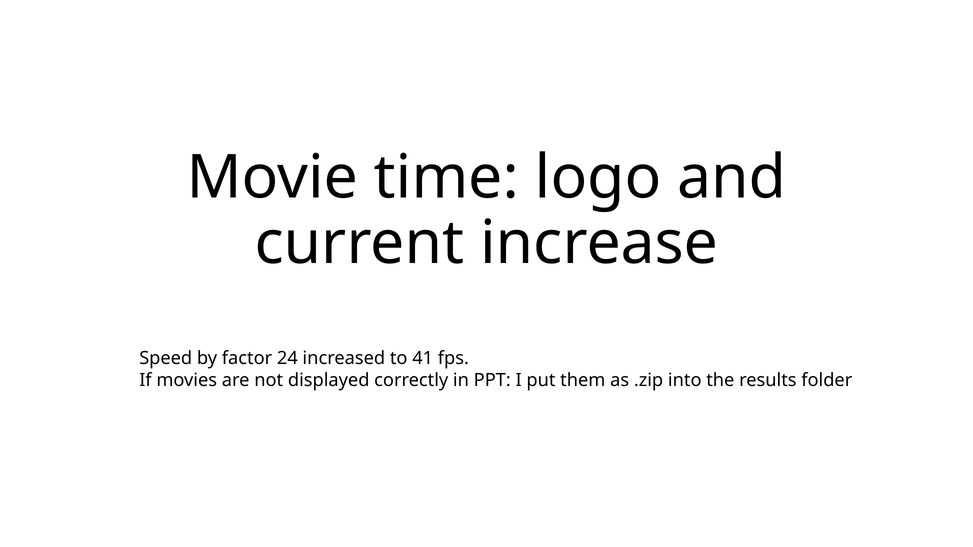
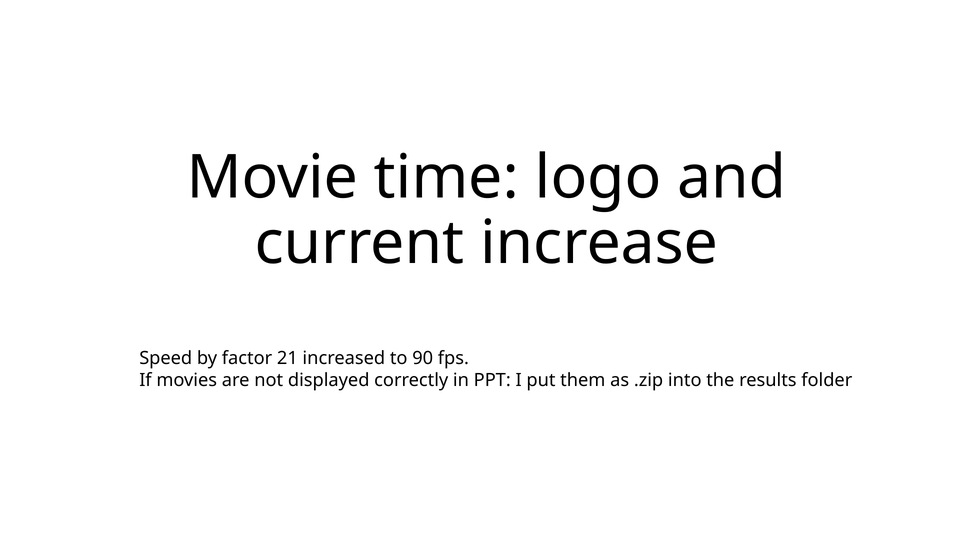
24: 24 -> 21
41: 41 -> 90
